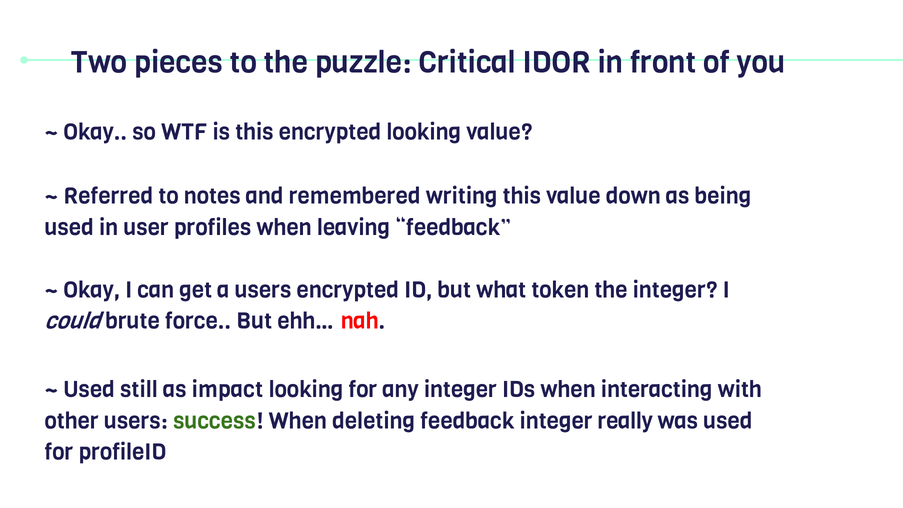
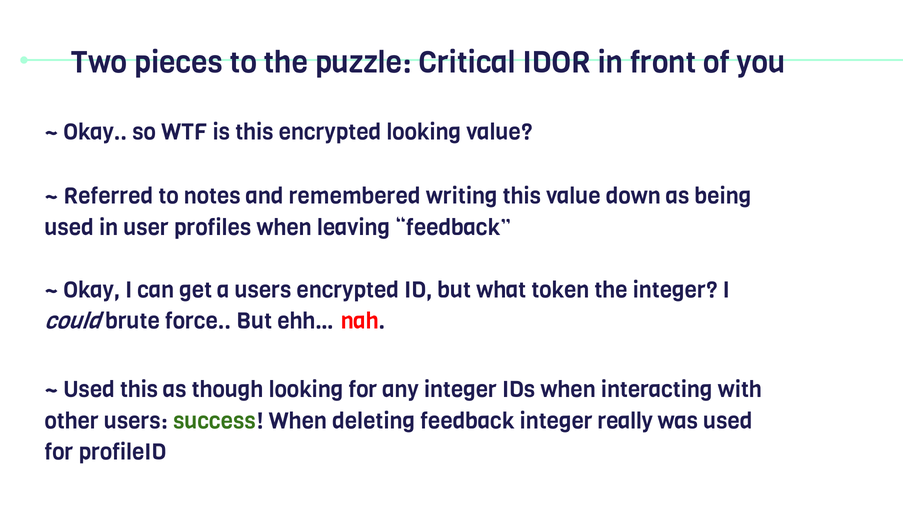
Used still: still -> this
impact: impact -> though
